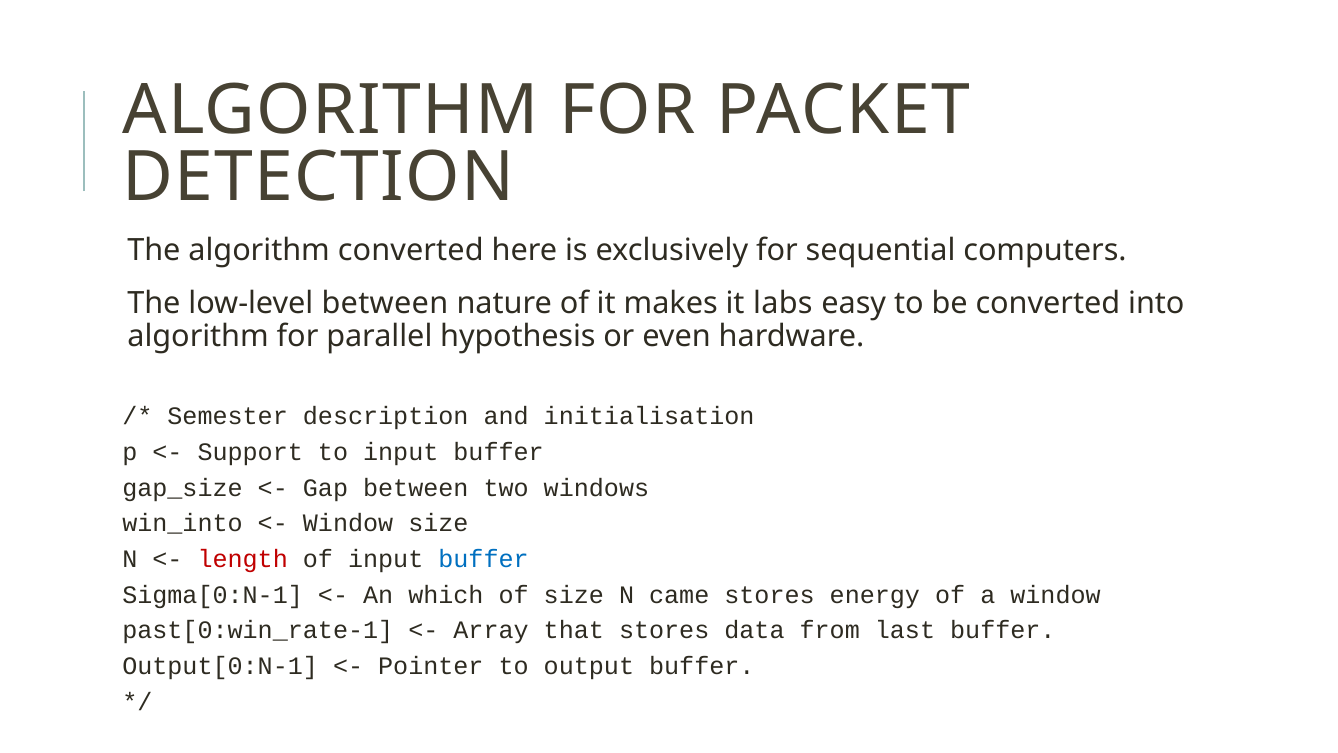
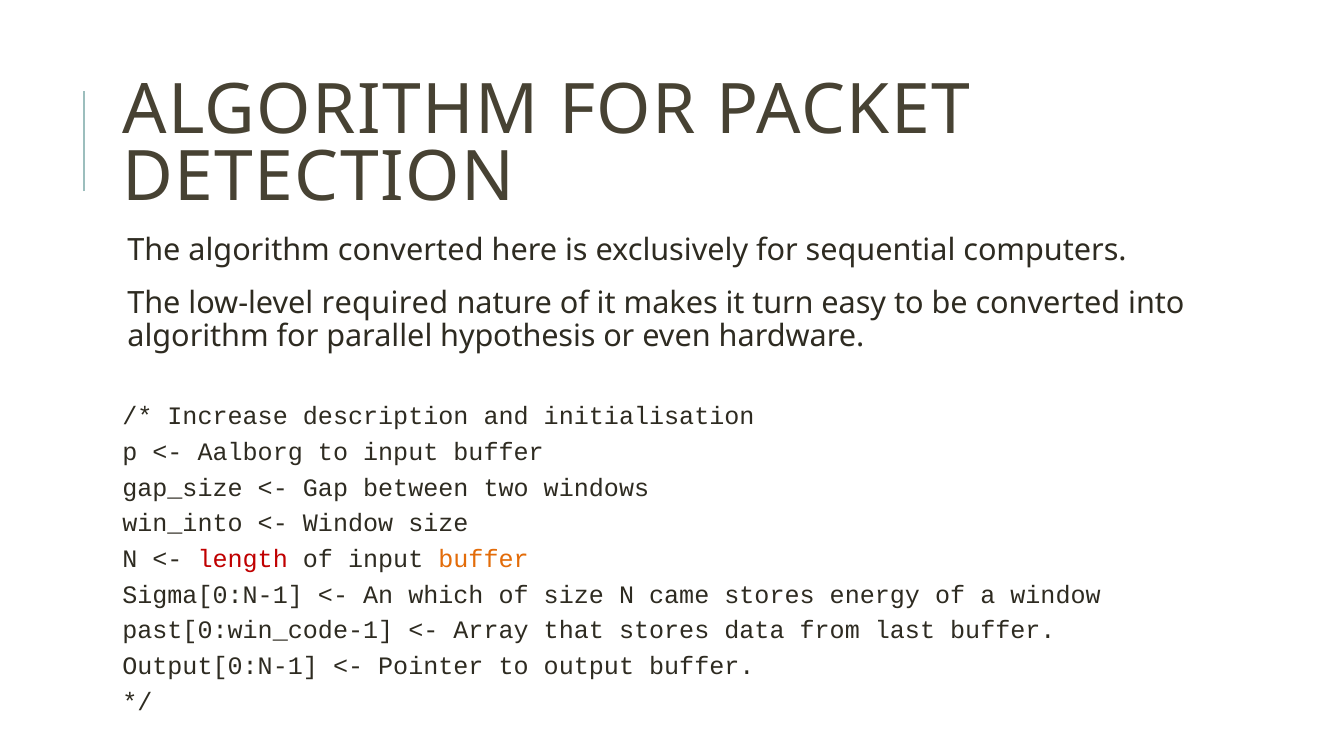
low-level between: between -> required
labs: labs -> turn
Semester: Semester -> Increase
Support: Support -> Aalborg
buffer at (484, 559) colour: blue -> orange
past[0:win_rate-1: past[0:win_rate-1 -> past[0:win_code-1
